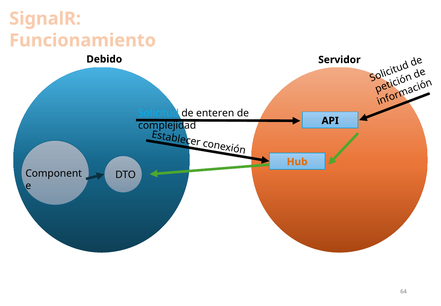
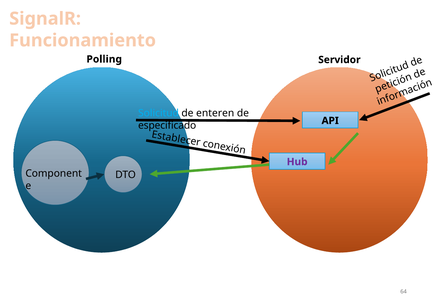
Debido: Debido -> Polling
complejidad: complejidad -> especificado
Hub colour: orange -> purple
